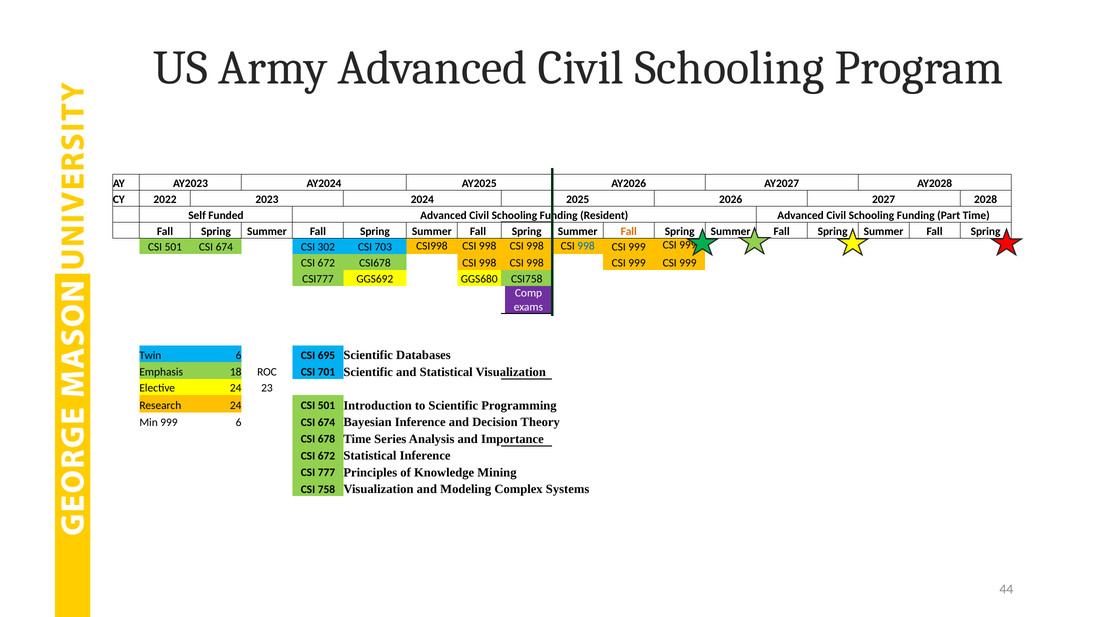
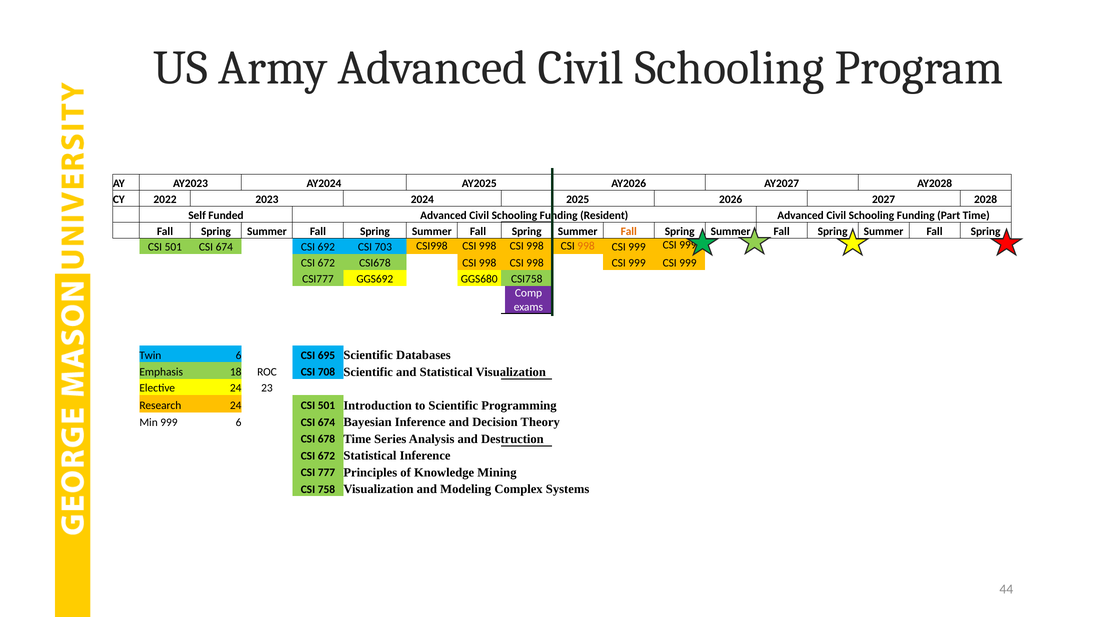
302: 302 -> 692
998 at (586, 246) colour: blue -> orange
701: 701 -> 708
Importance: Importance -> Destruction
